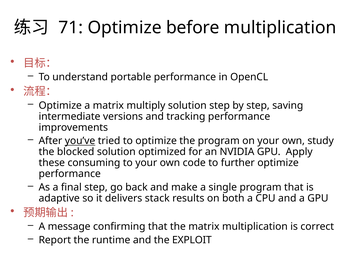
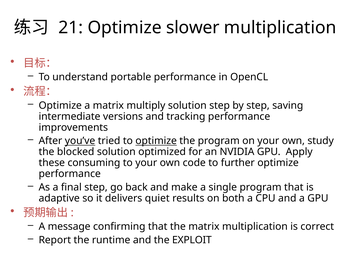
71: 71 -> 21
before: before -> slower
optimize at (156, 141) underline: none -> present
stack: stack -> quiet
